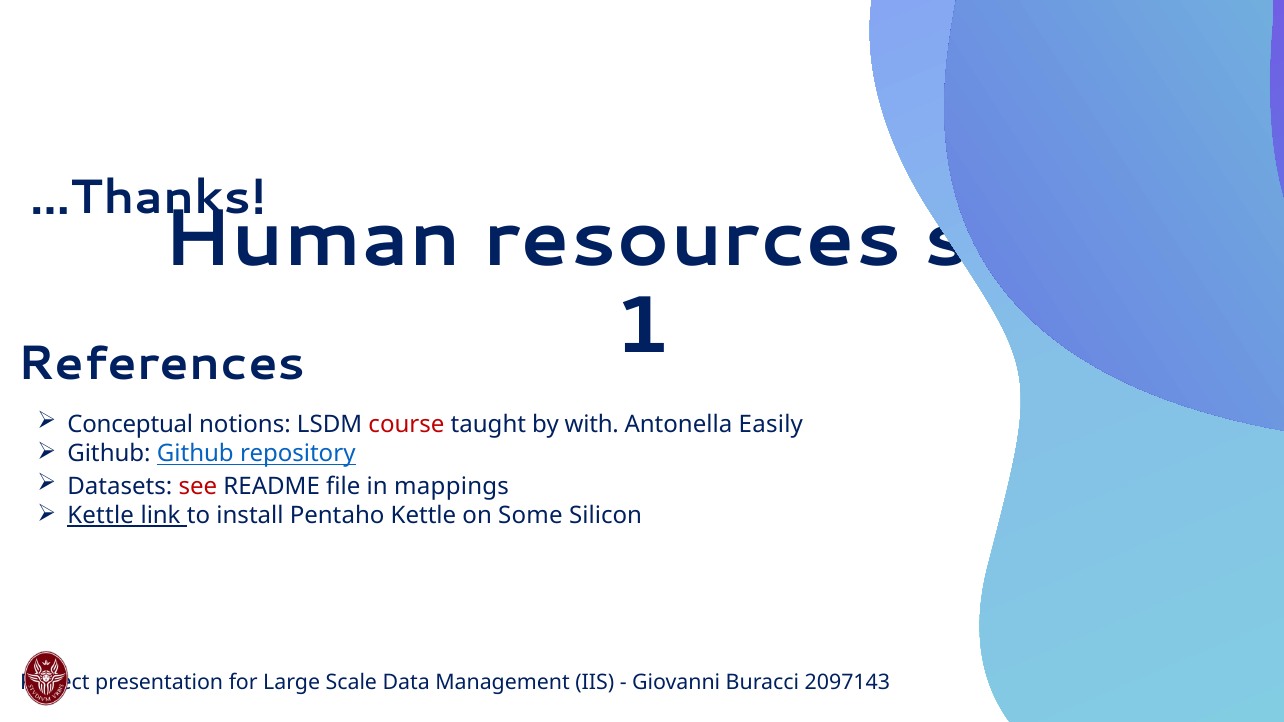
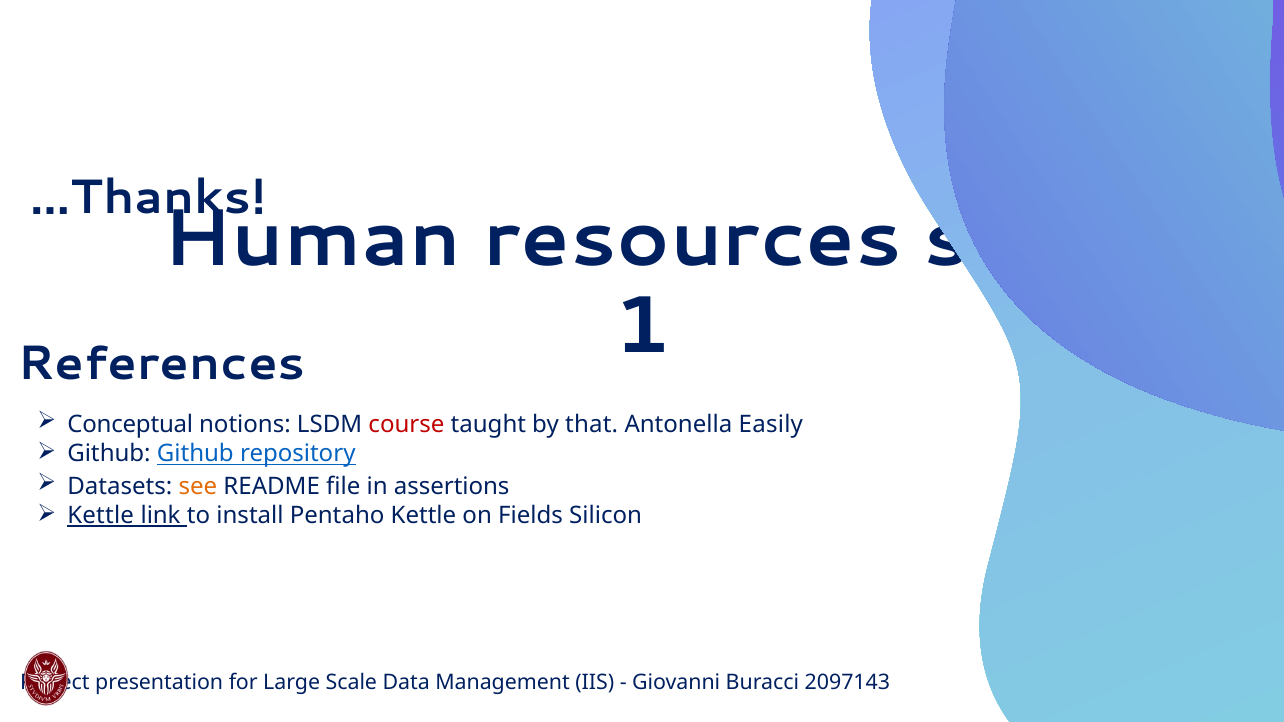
with: with -> that
see colour: red -> orange
mappings: mappings -> assertions
Some: Some -> Fields
